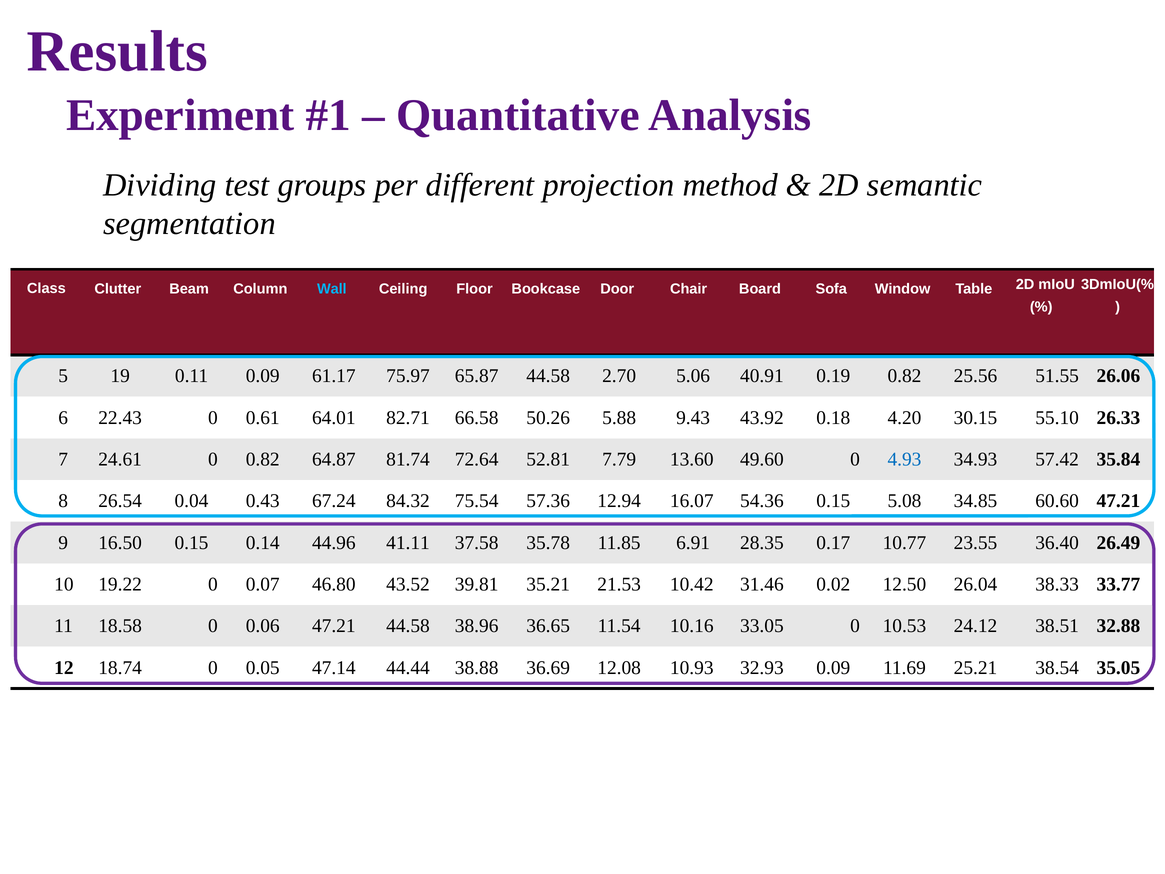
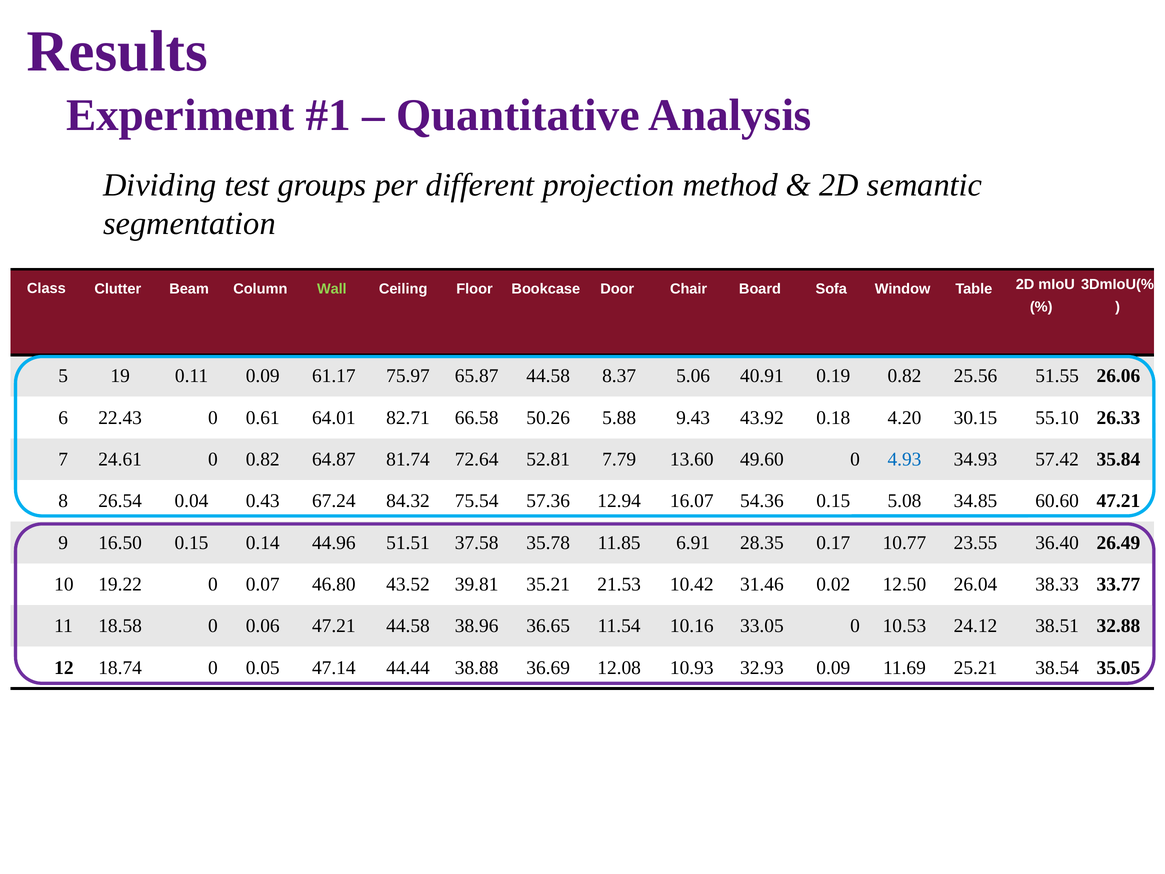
Wall colour: light blue -> light green
2.70: 2.70 -> 8.37
41.11: 41.11 -> 51.51
